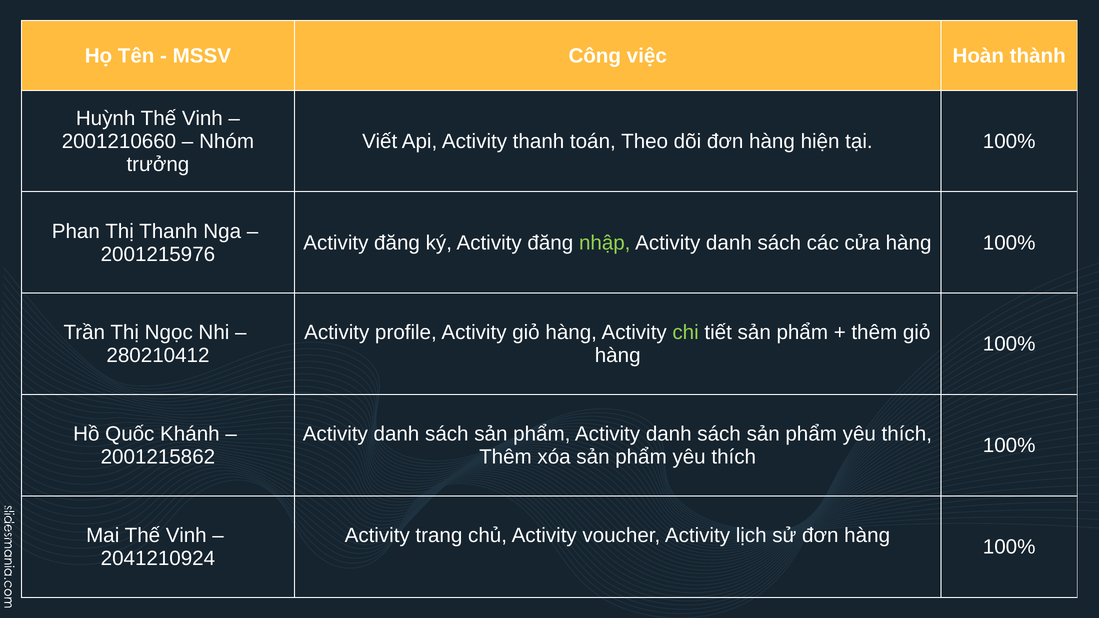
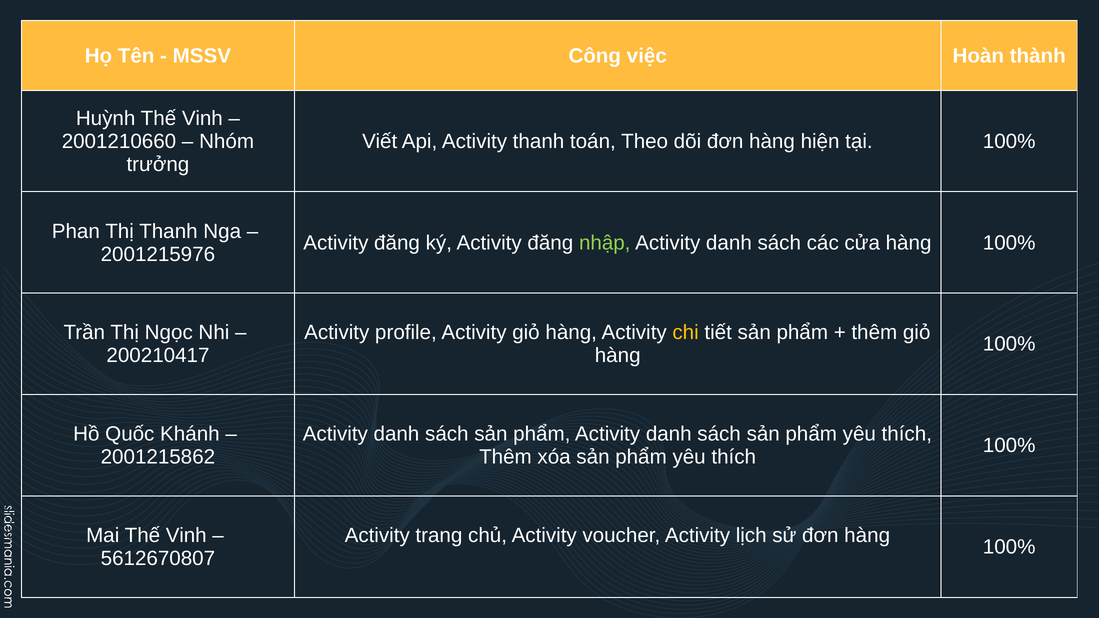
chi colour: light green -> yellow
280210412: 280210412 -> 200210417
2041210924: 2041210924 -> 5612670807
